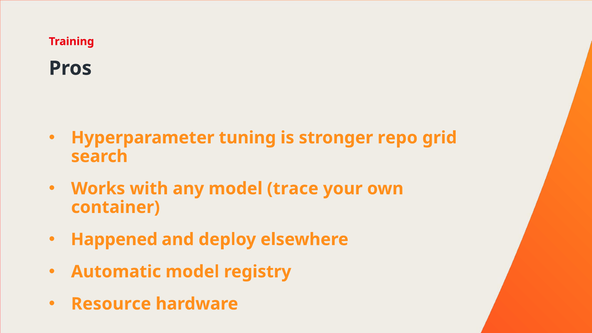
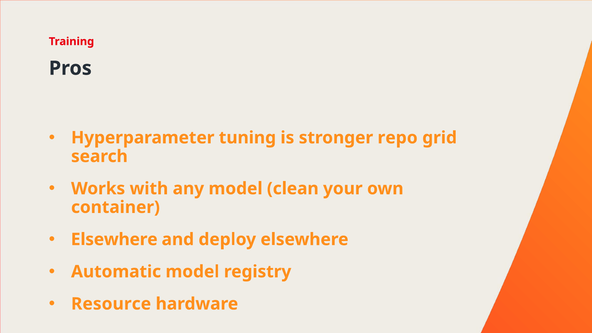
trace: trace -> clean
Happened at (114, 239): Happened -> Elsewhere
